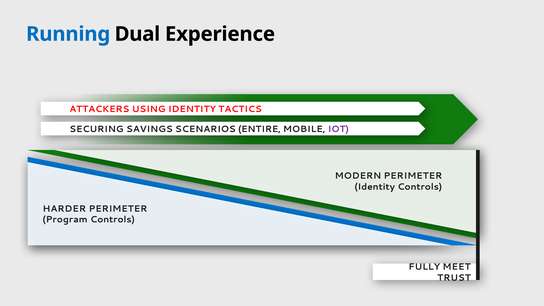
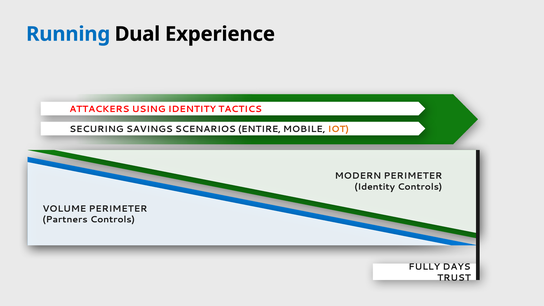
IOT colour: purple -> orange
HARDER: HARDER -> VOLUME
Program: Program -> Partners
MEET: MEET -> DAYS
